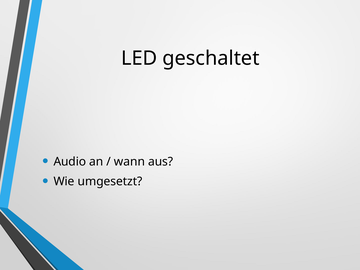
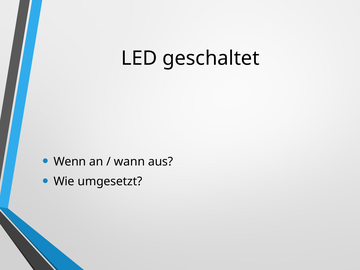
Audio: Audio -> Wenn
